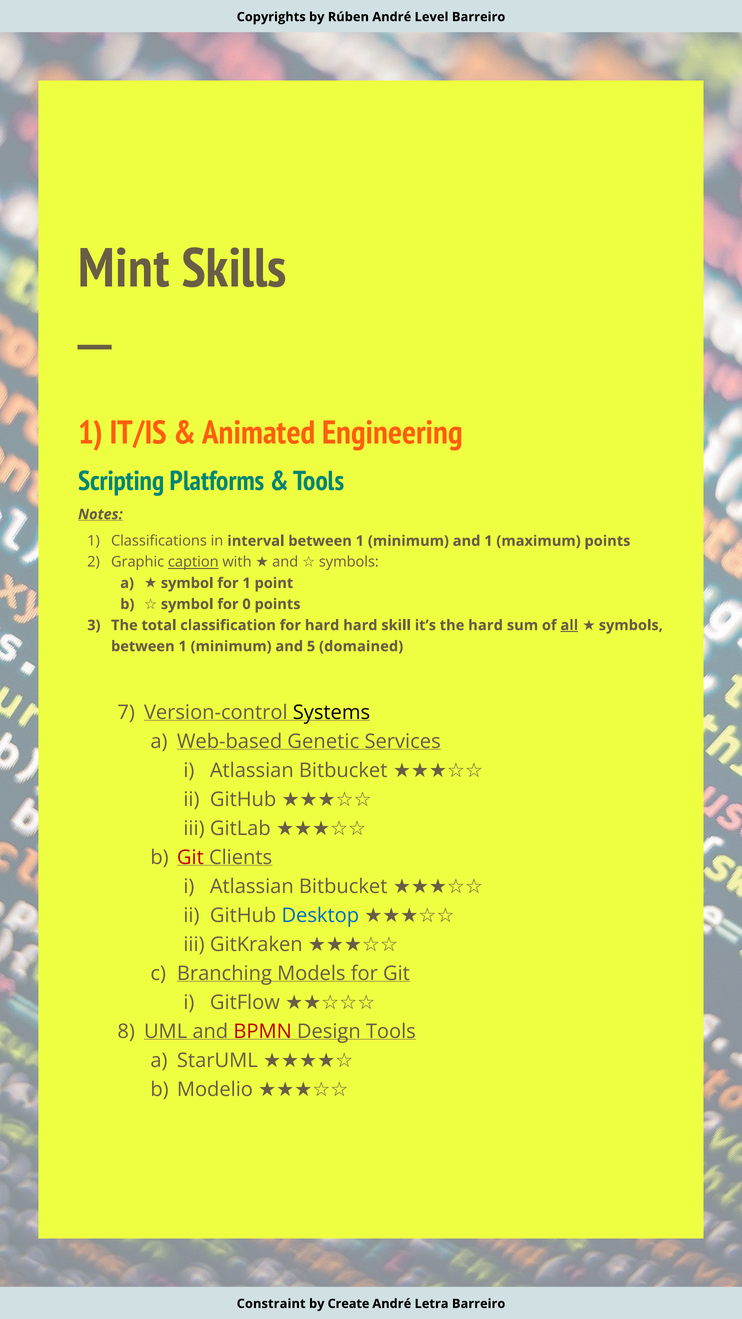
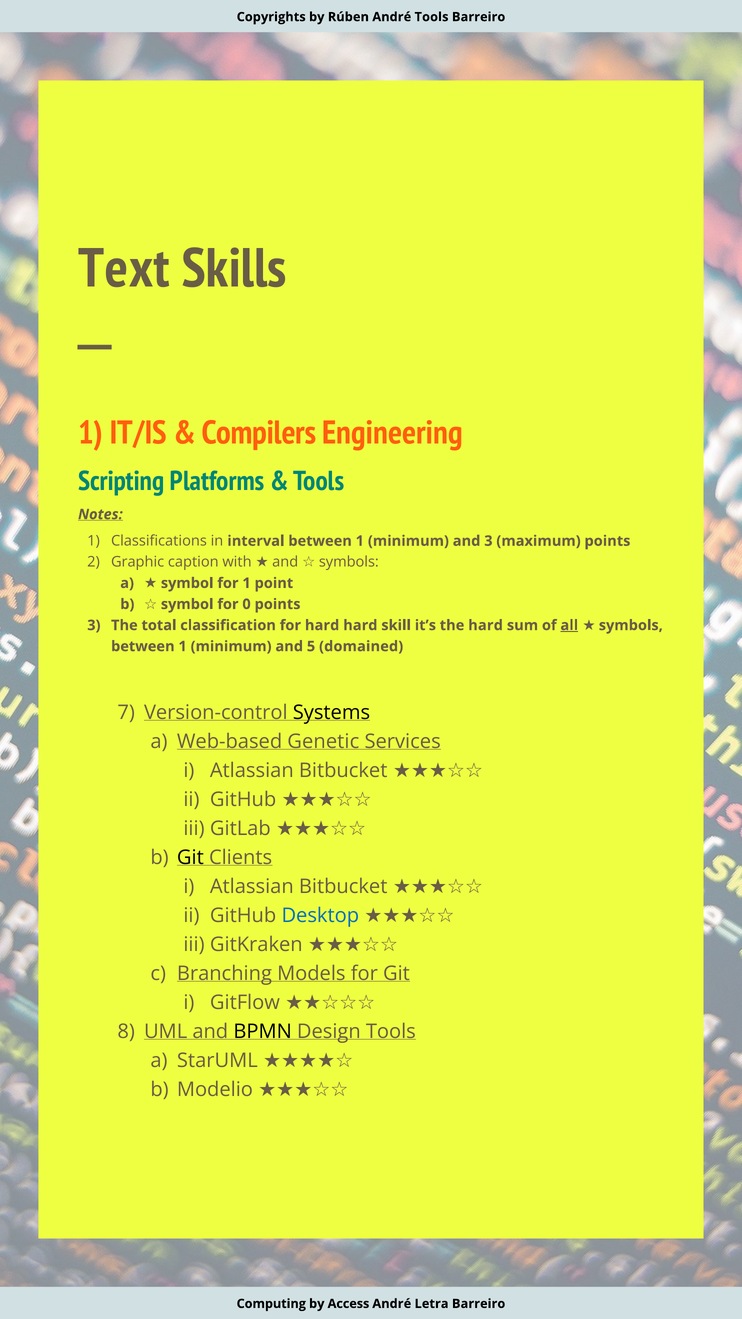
André Level: Level -> Tools
Mint: Mint -> Text
Animated: Animated -> Compilers
and 1: 1 -> 3
caption underline: present -> none
Git at (190, 858) colour: red -> black
BPMN colour: red -> black
Constraint: Constraint -> Computing
Create: Create -> Access
